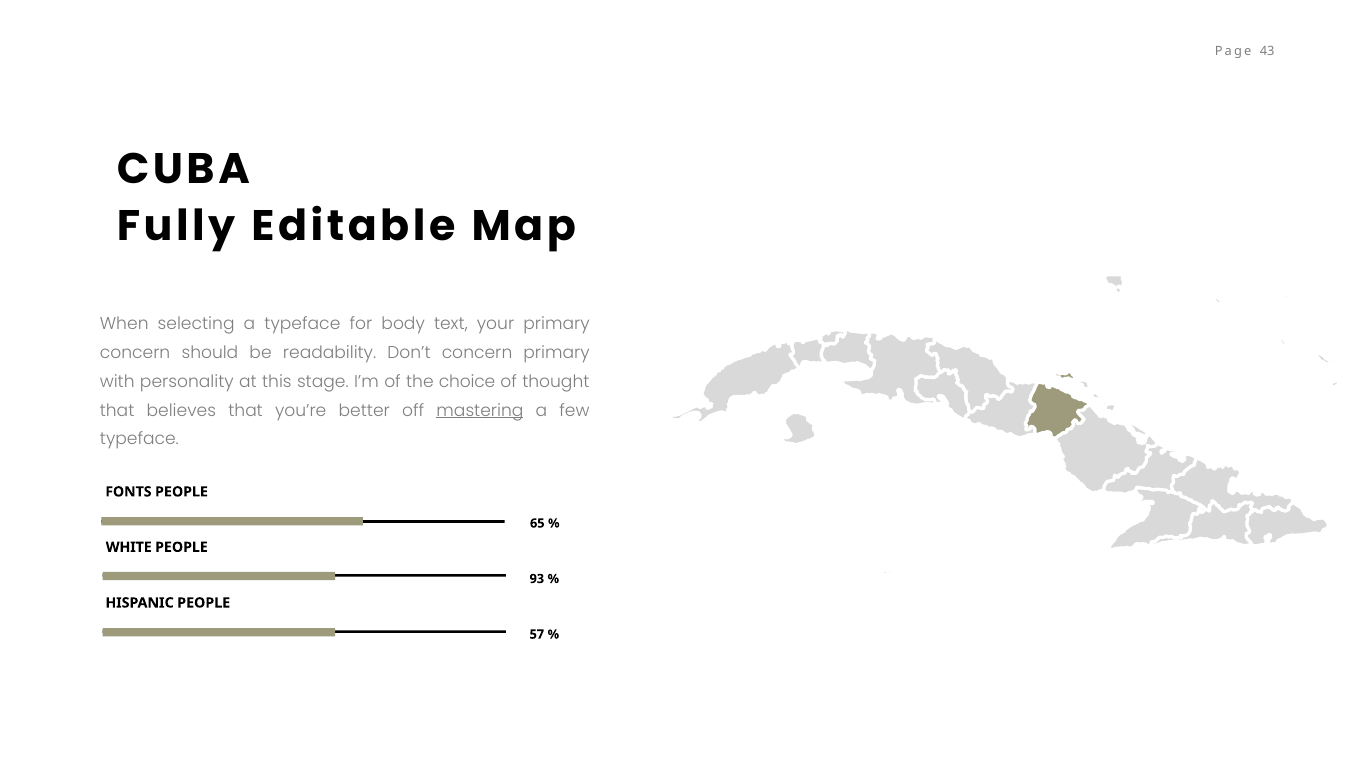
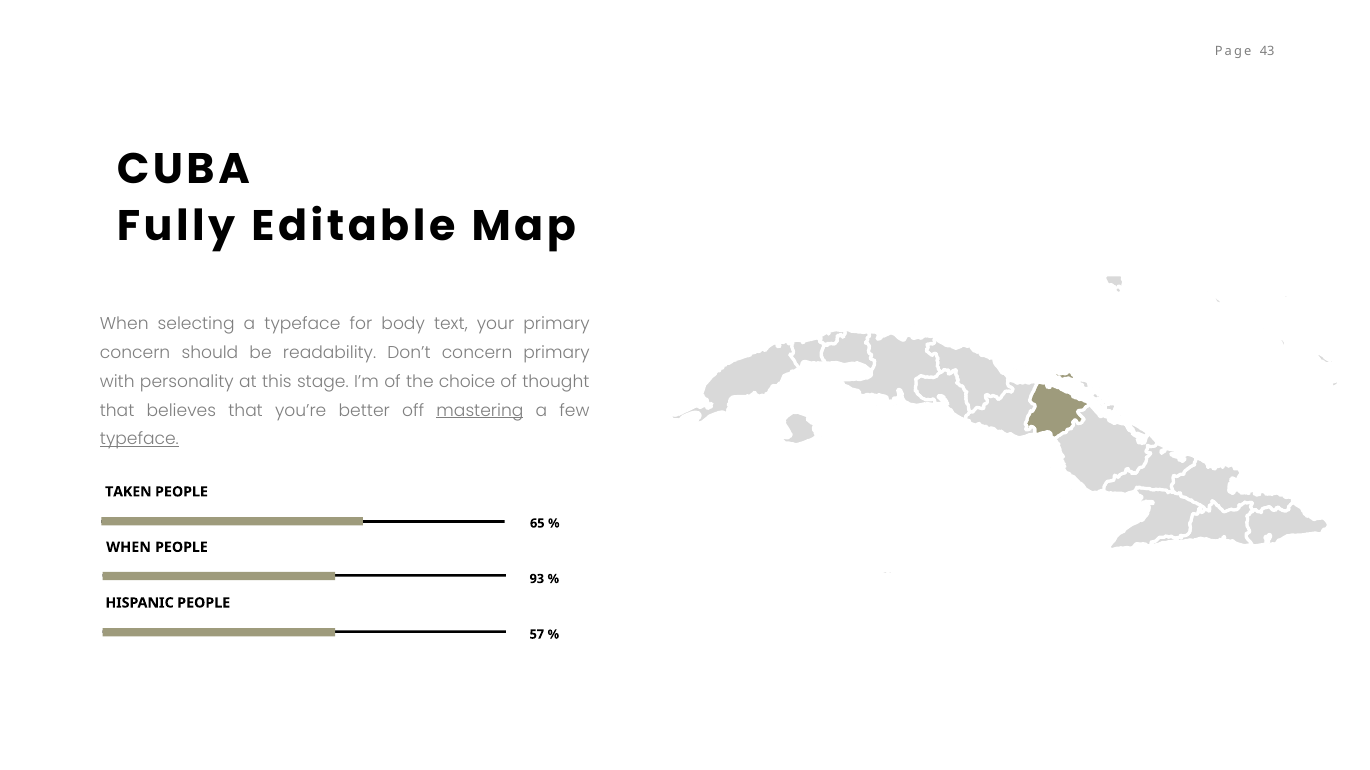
typeface at (139, 440) underline: none -> present
FONTS: FONTS -> TAKEN
WHITE at (129, 548): WHITE -> WHEN
